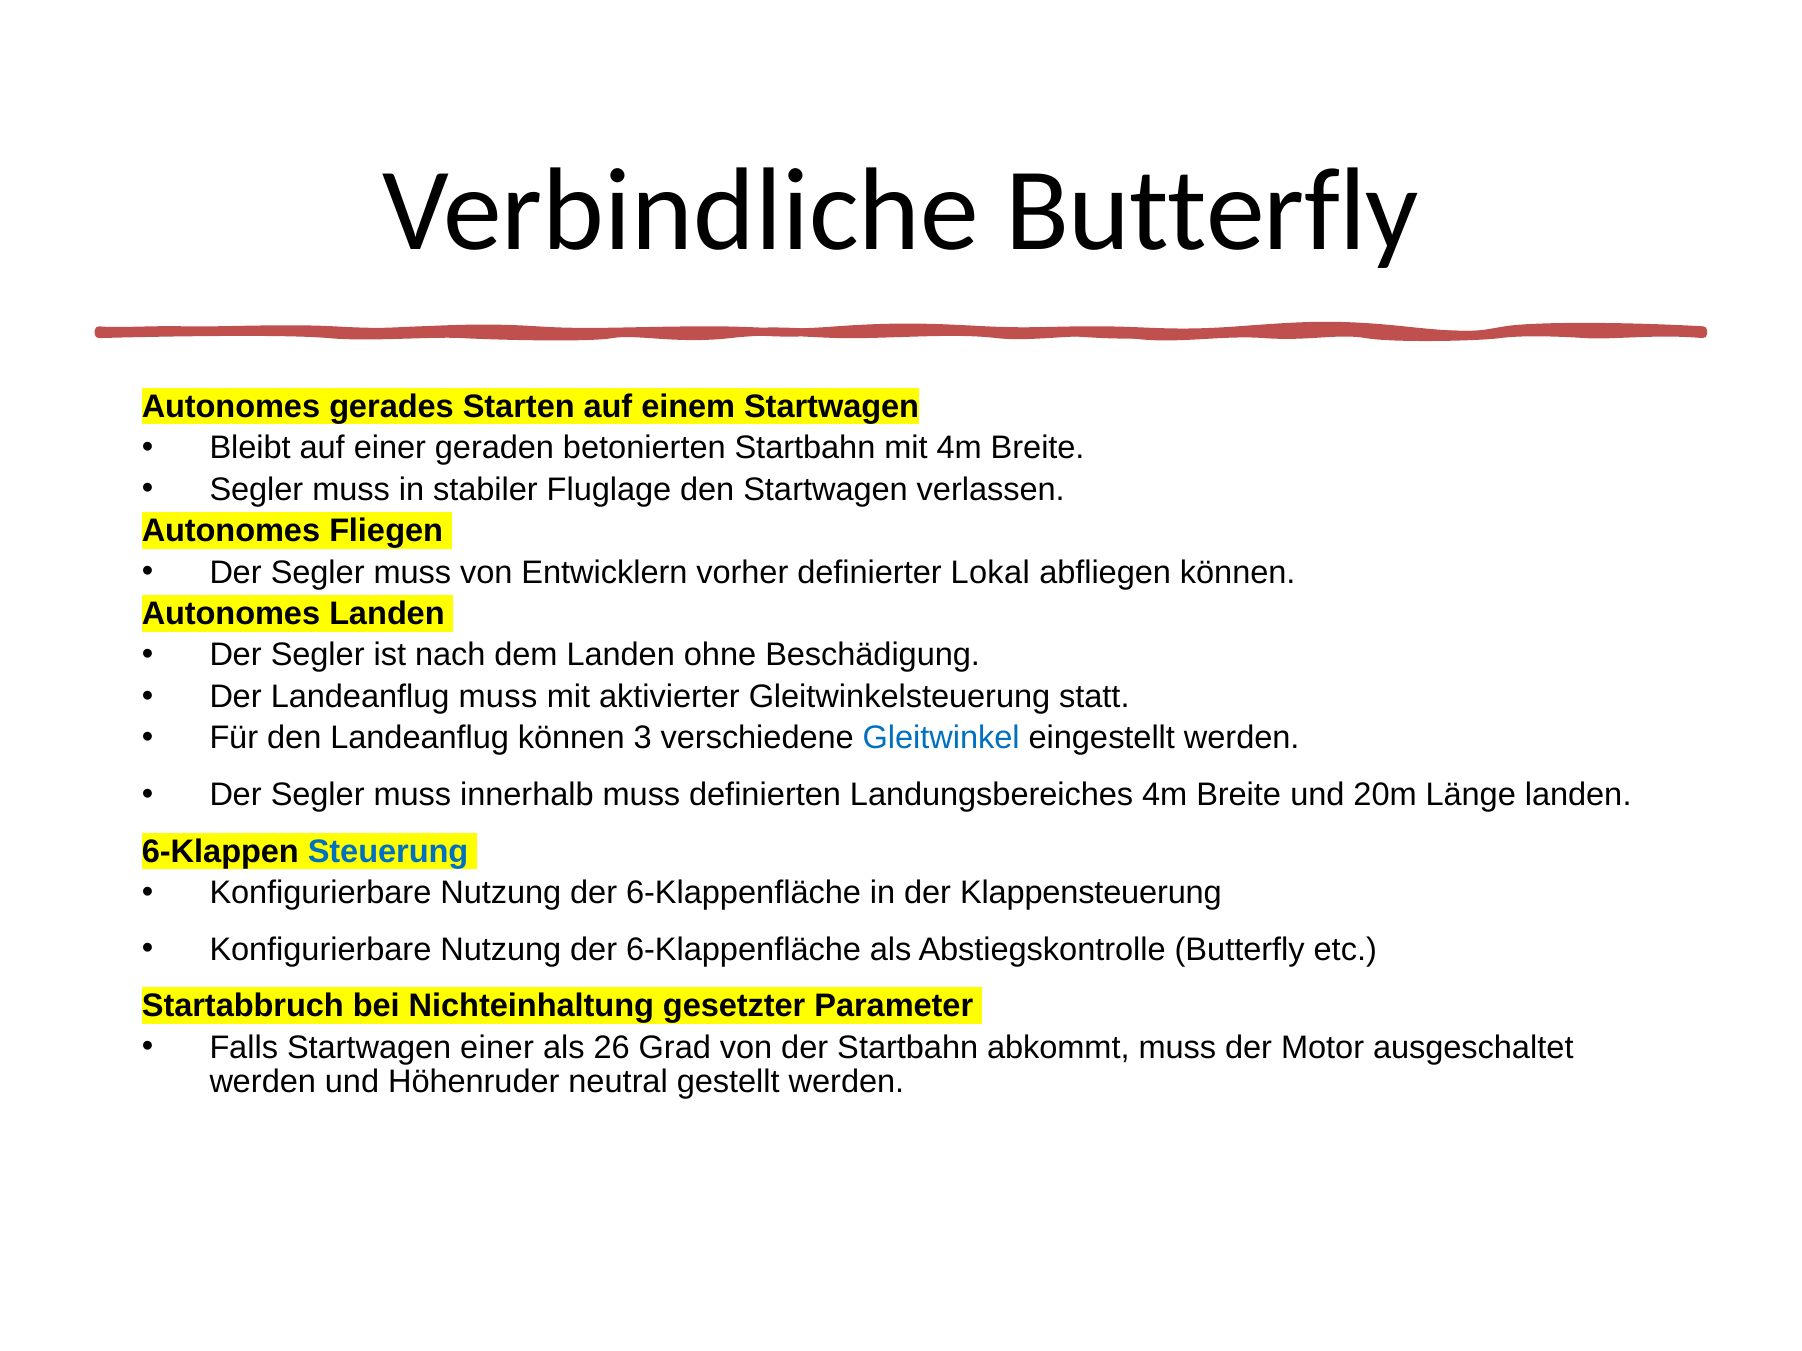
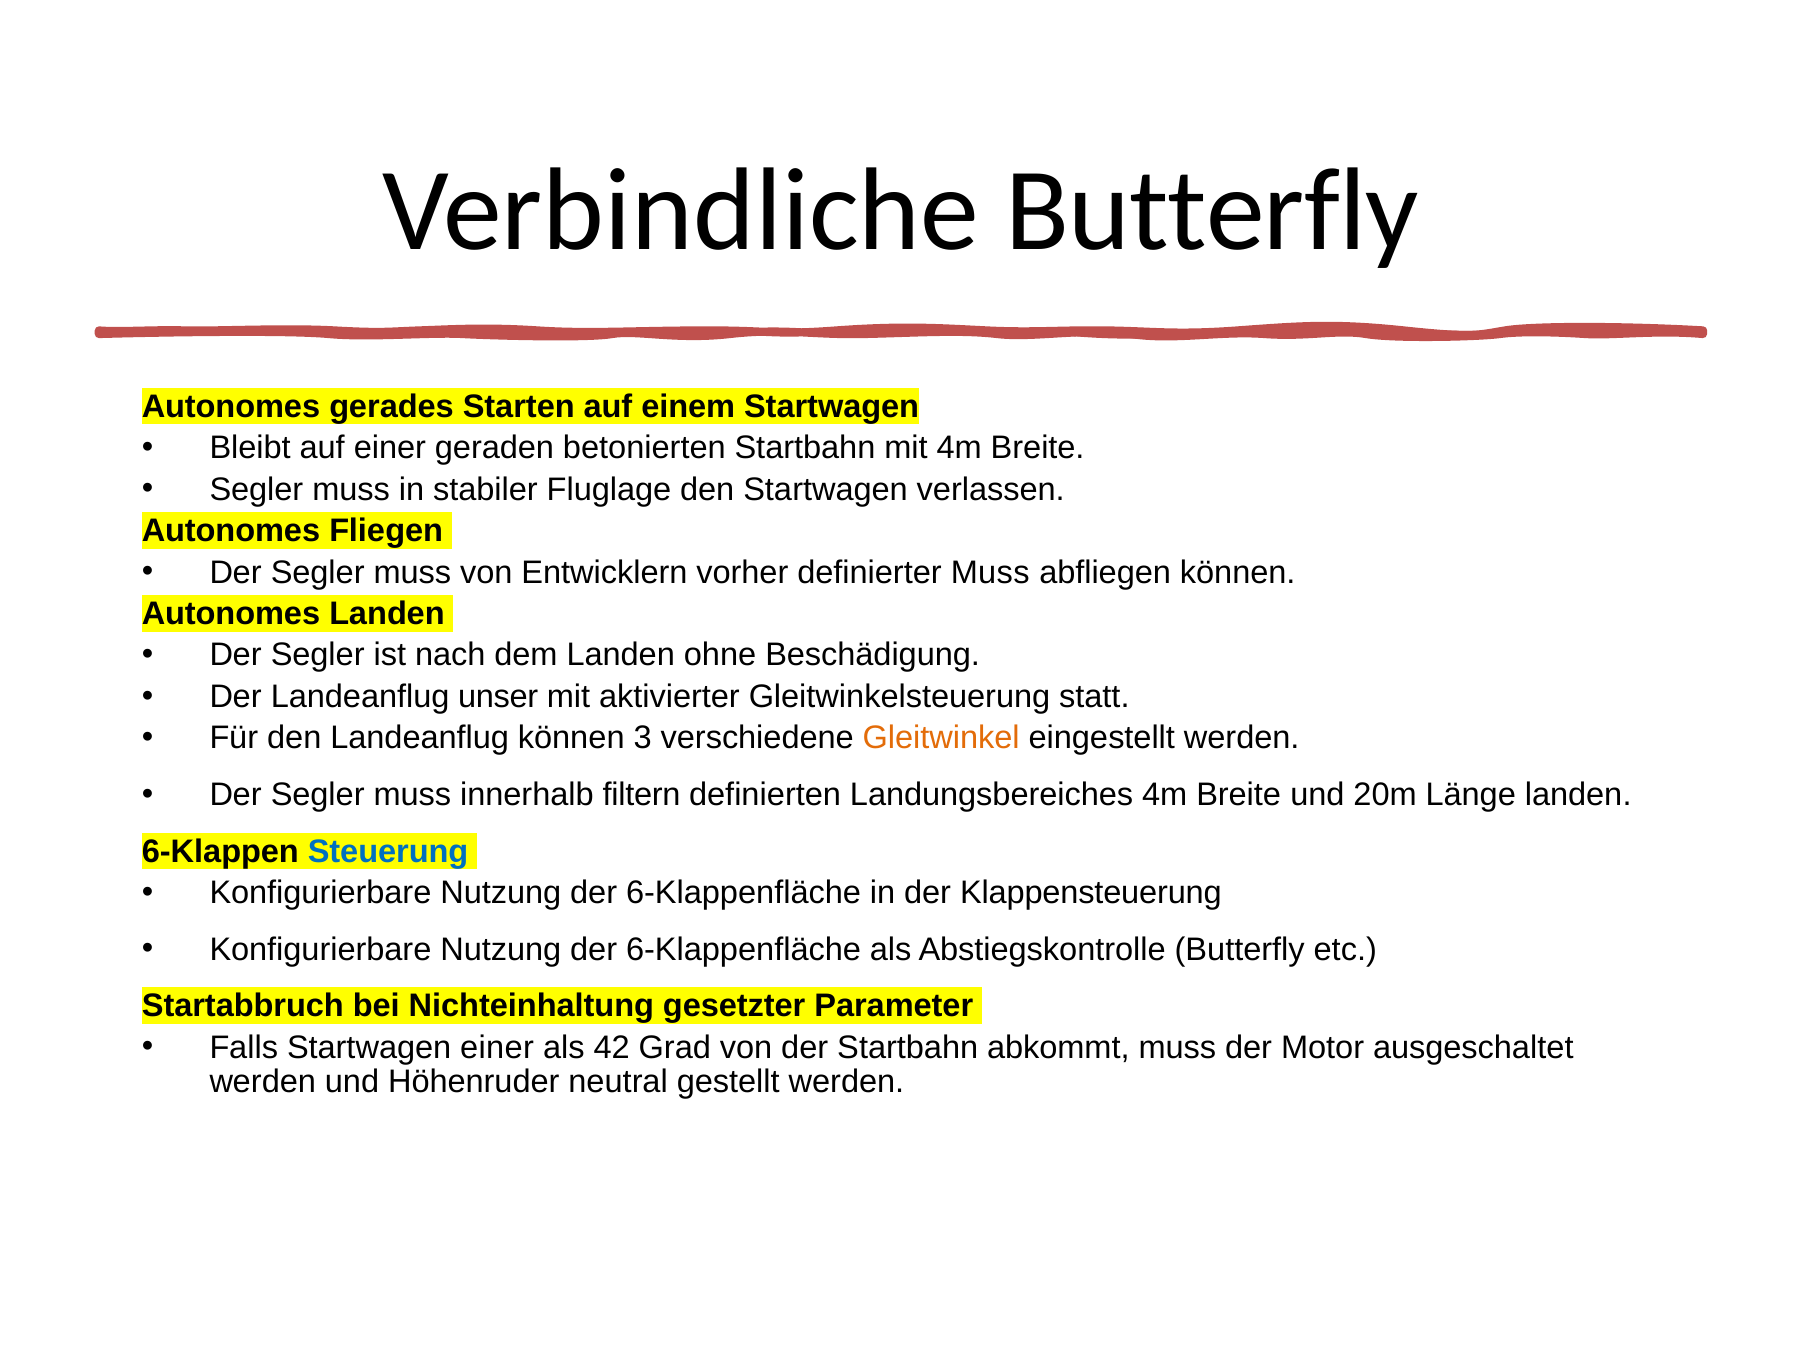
definierter Lokal: Lokal -> Muss
Landeanflug muss: muss -> unser
Gleitwinkel colour: blue -> orange
innerhalb muss: muss -> filtern
26: 26 -> 42
